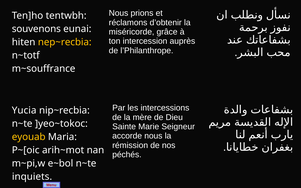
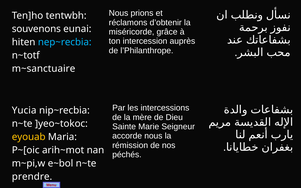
nep~recbia colour: yellow -> light blue
m~souffrance: m~souffrance -> m~sanctuaire
inquiets: inquiets -> prendre
